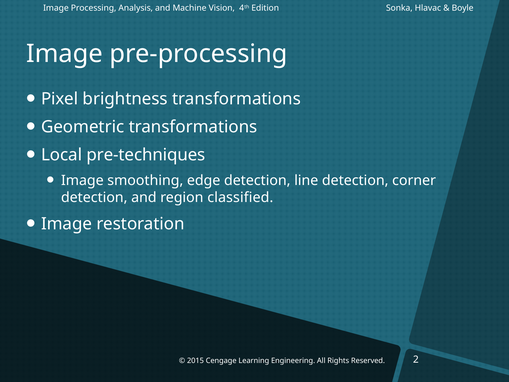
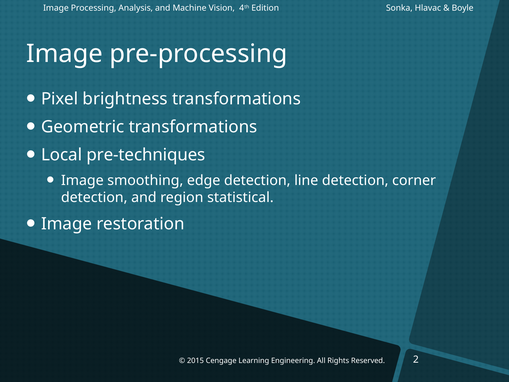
classified: classified -> statistical
